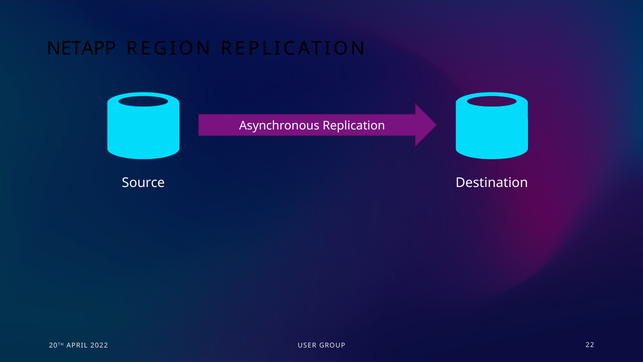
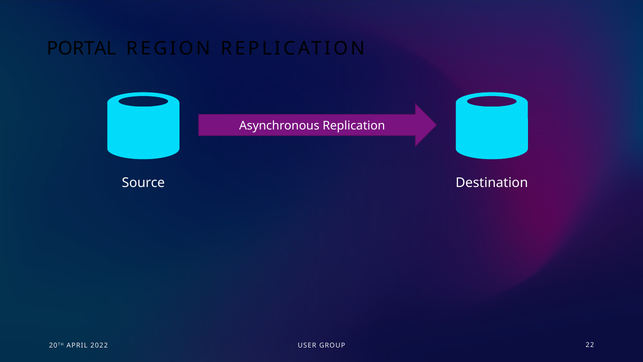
NETAPP: NETAPP -> PORTAL
